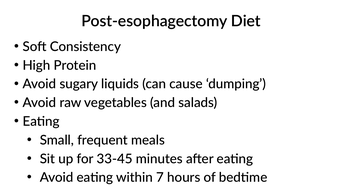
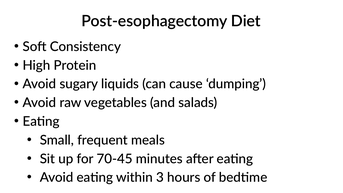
33-45: 33-45 -> 70-45
7: 7 -> 3
